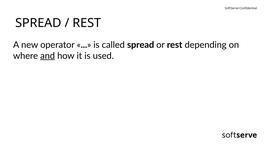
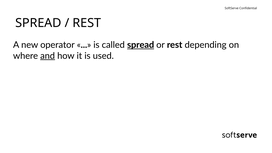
spread at (141, 45) underline: none -> present
